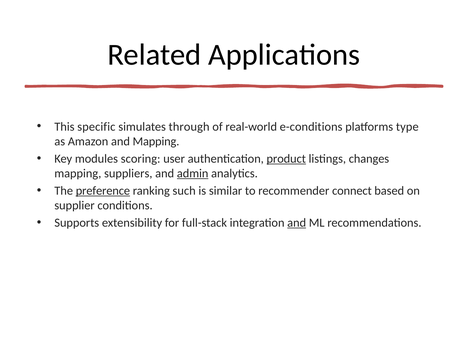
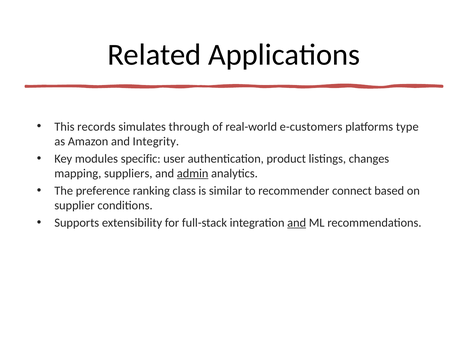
specific: specific -> records
e-conditions: e-conditions -> e-customers
and Mapping: Mapping -> Integrity
scoring: scoring -> specific
product underline: present -> none
preference underline: present -> none
such: such -> class
